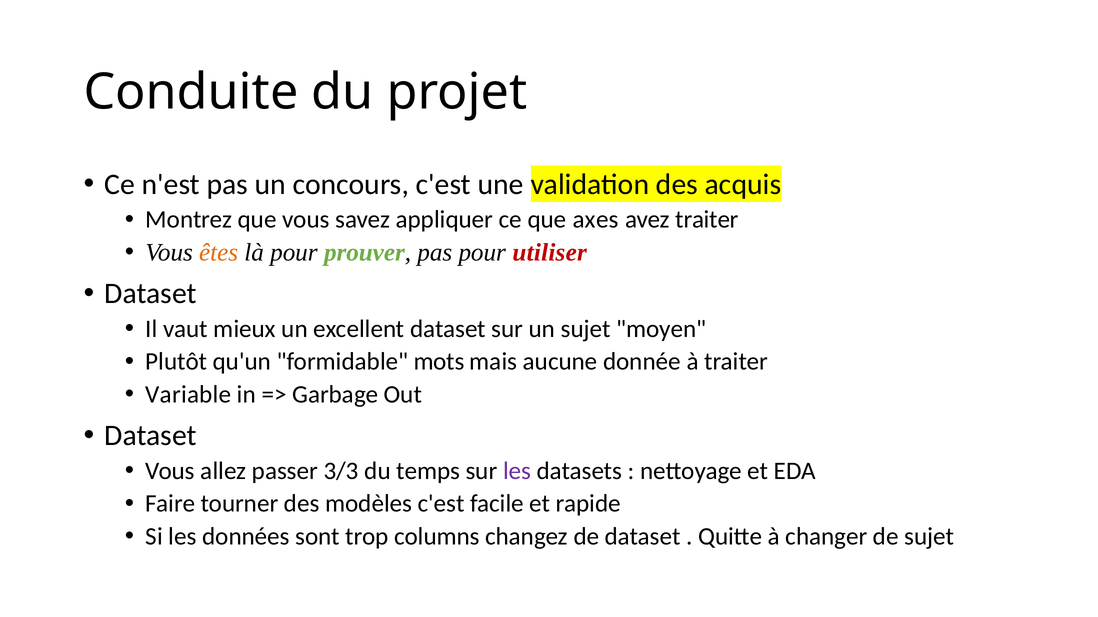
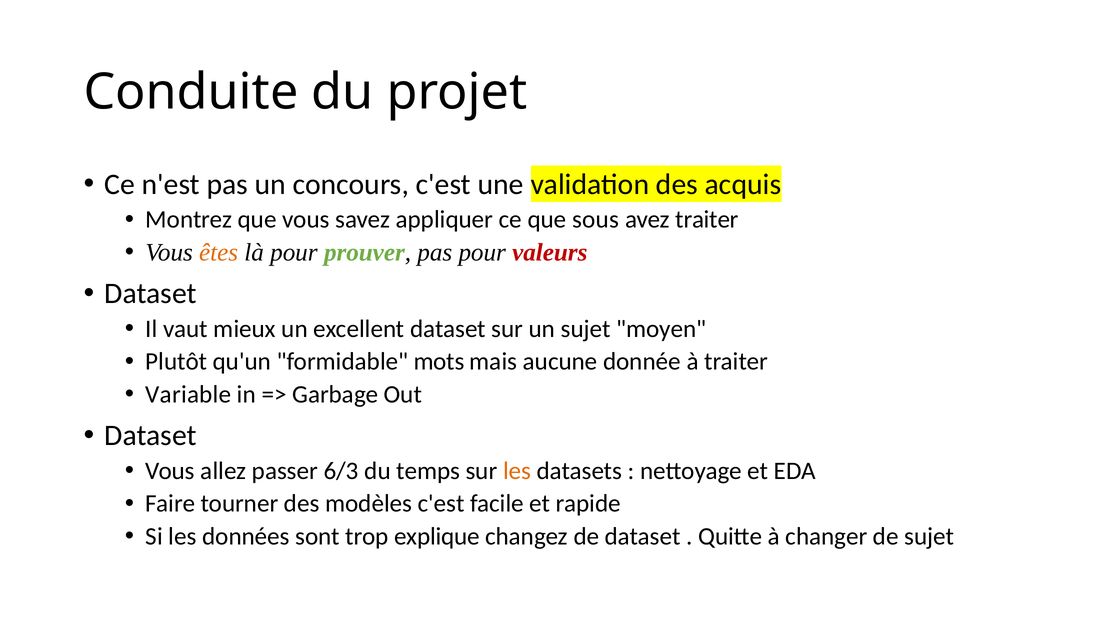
axes: axes -> sous
utiliser: utiliser -> valeurs
3/3: 3/3 -> 6/3
les at (517, 471) colour: purple -> orange
columns: columns -> explique
